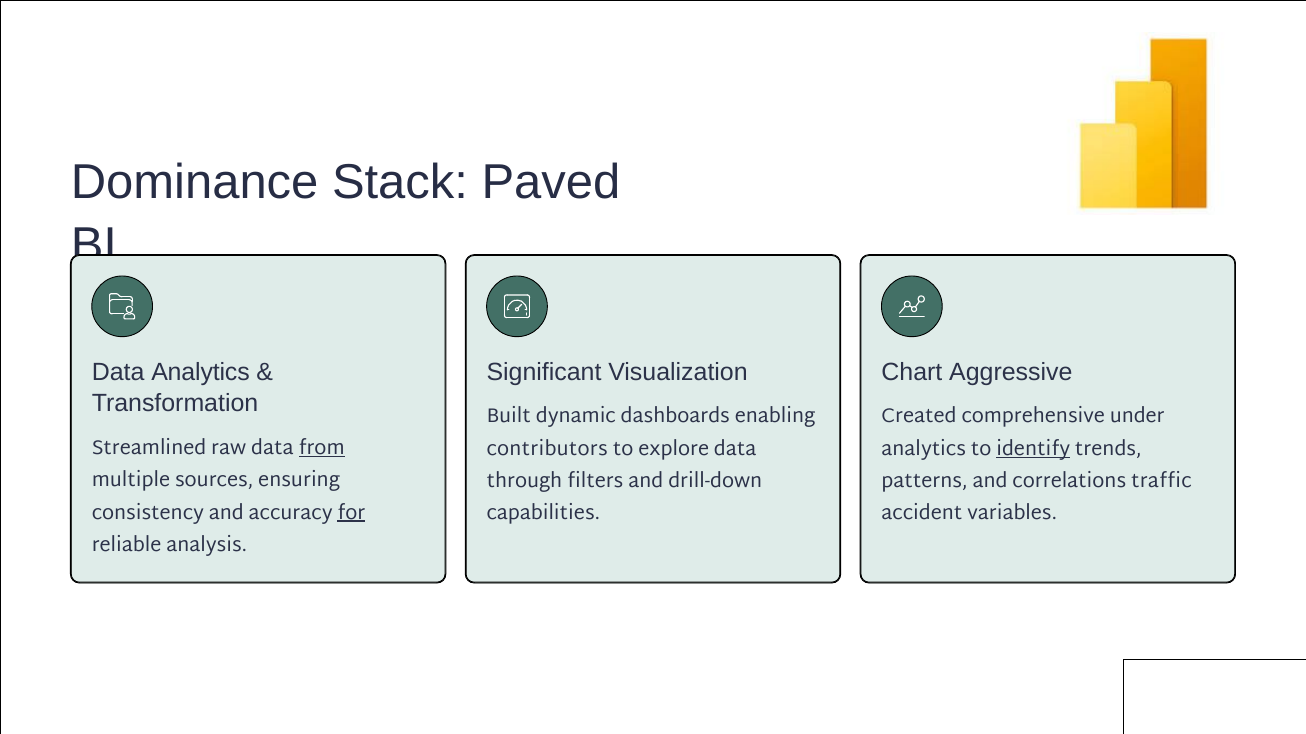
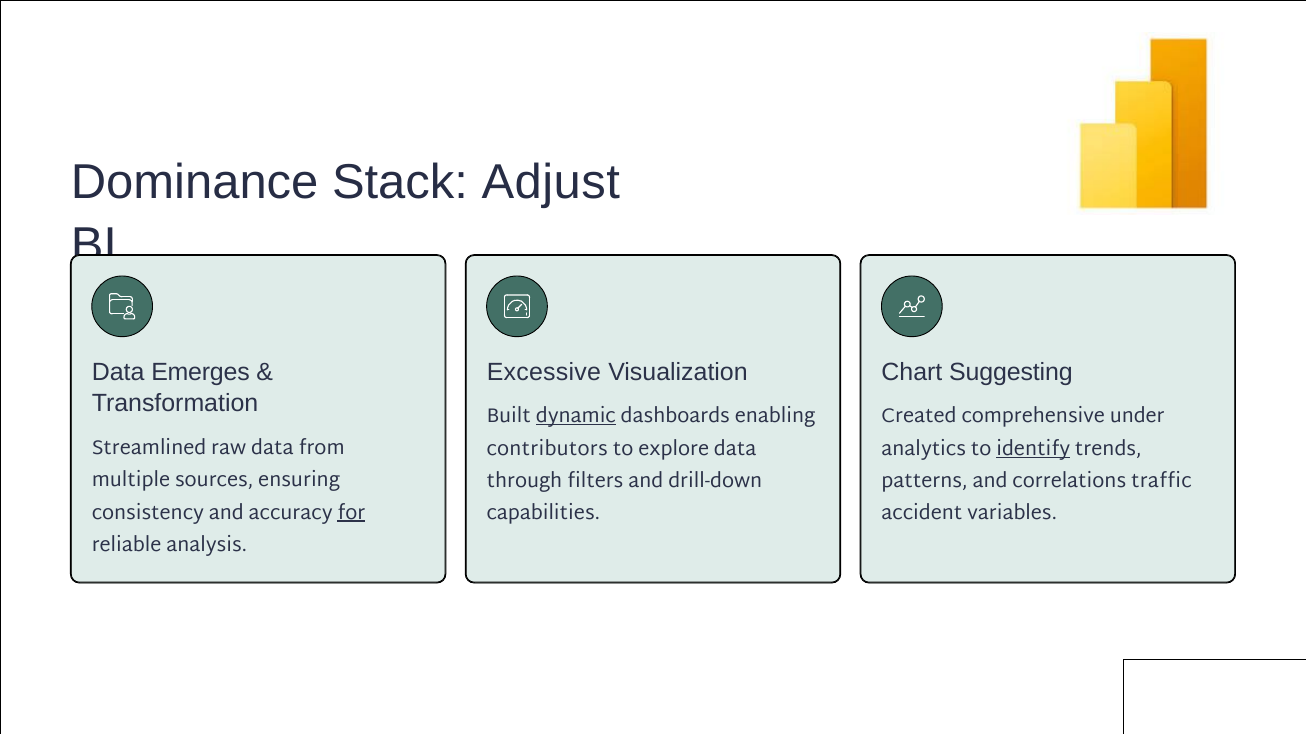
Paved: Paved -> Adjust
Data Analytics: Analytics -> Emerges
Significant: Significant -> Excessive
Aggressive: Aggressive -> Suggesting
dynamic underline: none -> present
from underline: present -> none
